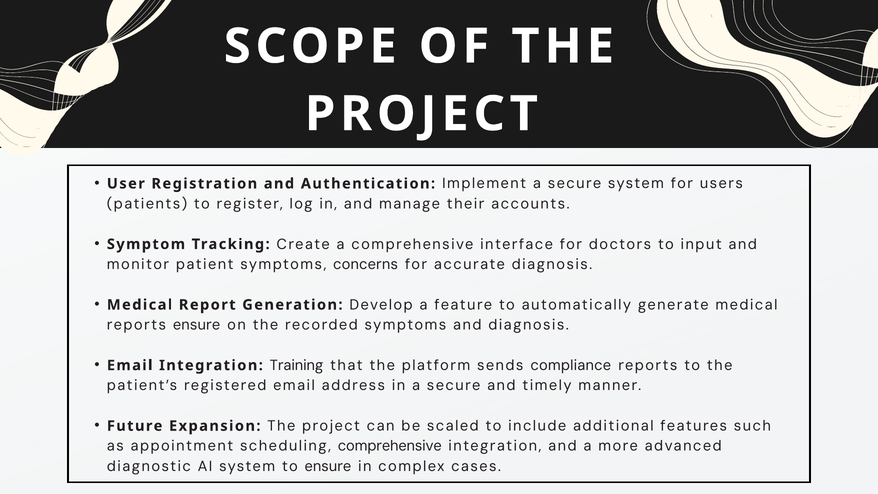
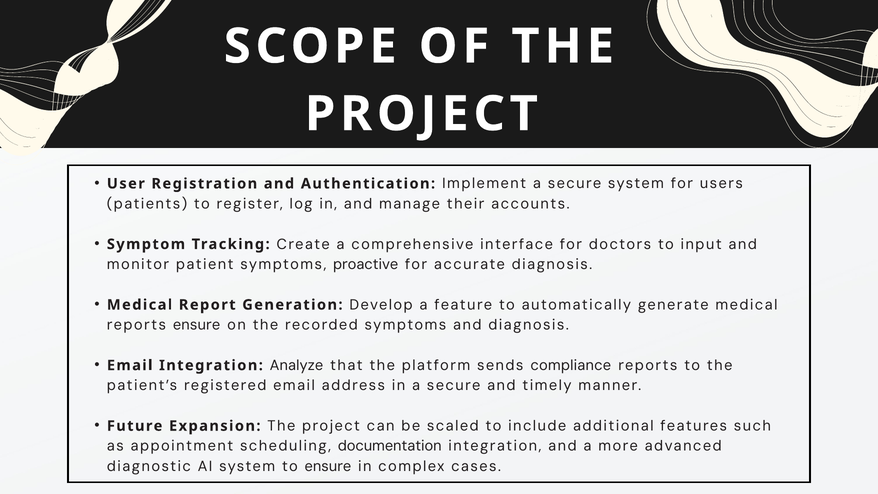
concerns: concerns -> proactive
Training: Training -> Analyze
scheduling comprehensive: comprehensive -> documentation
